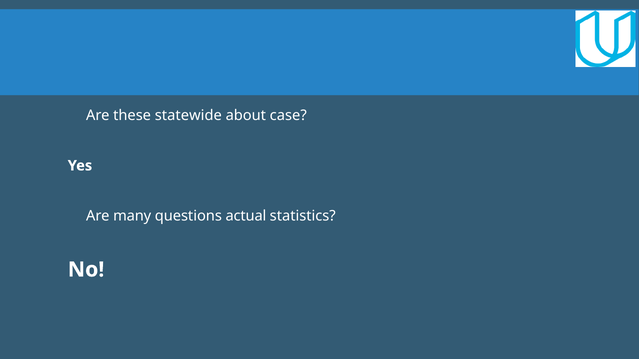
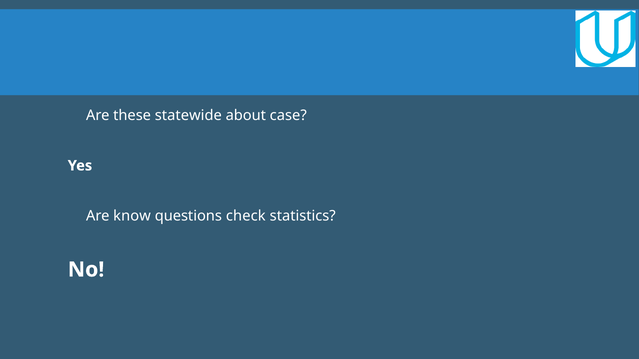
many: many -> know
actual: actual -> check
